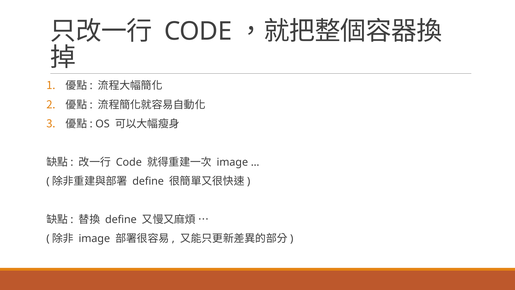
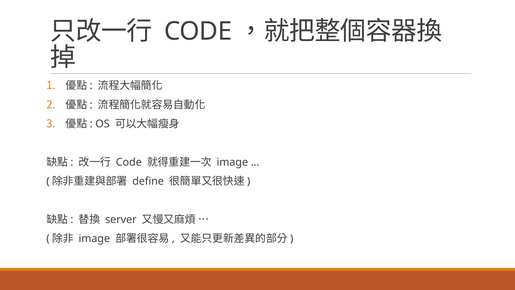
define at (121, 219): define -> server
